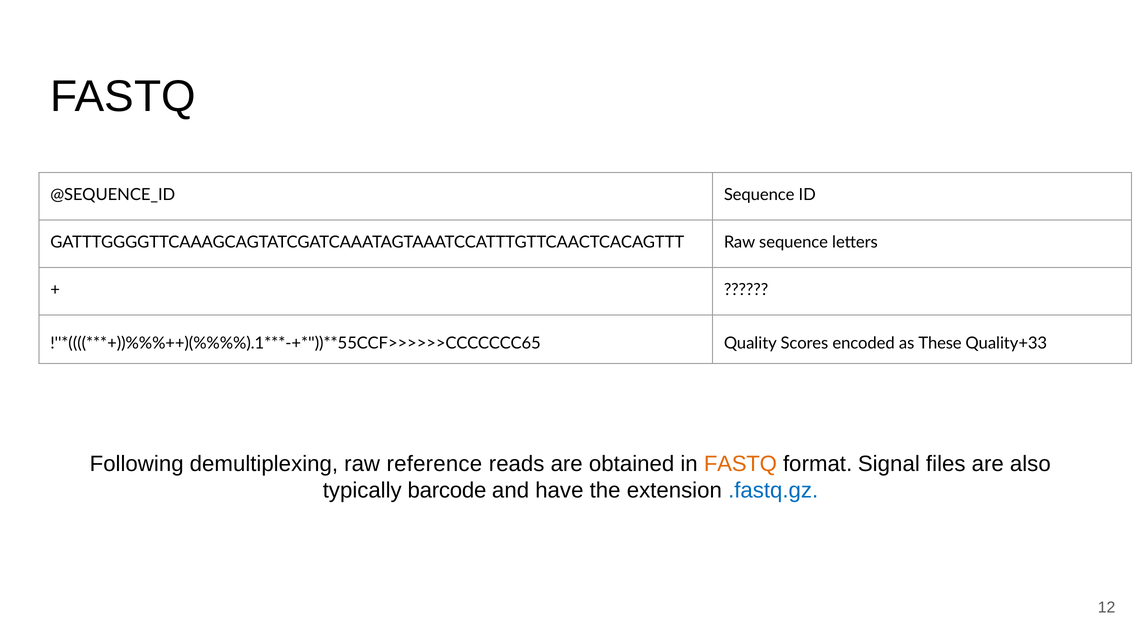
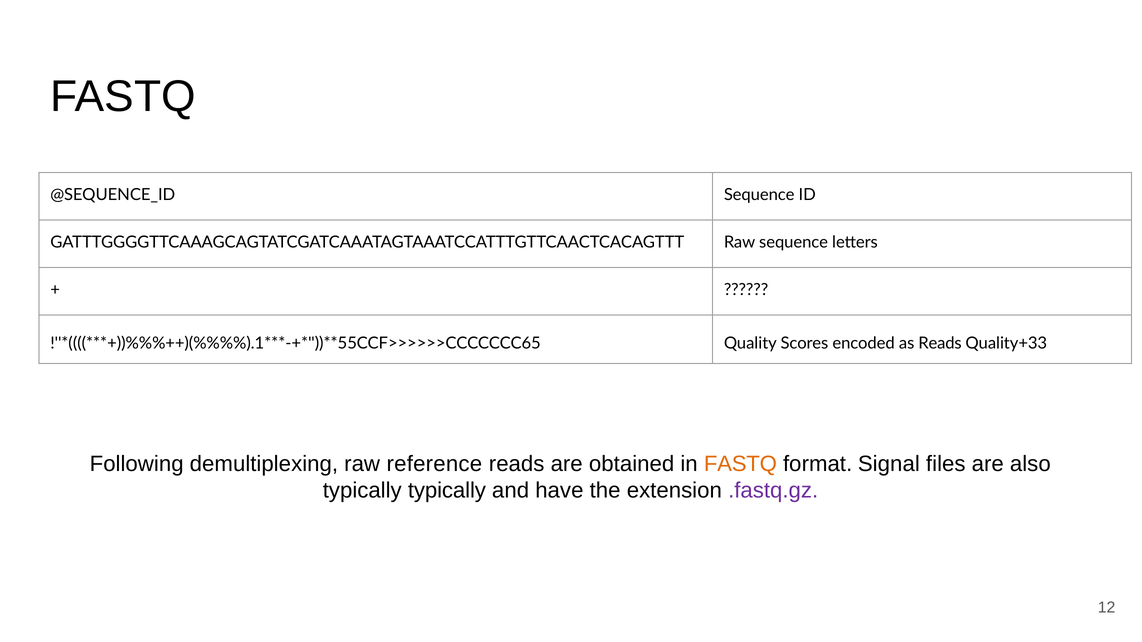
as These: These -> Reads
typically barcode: barcode -> typically
.fastq.gz colour: blue -> purple
